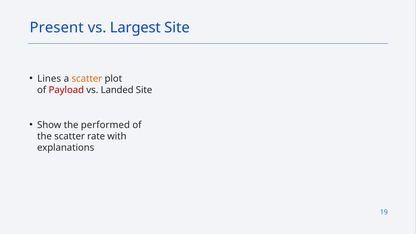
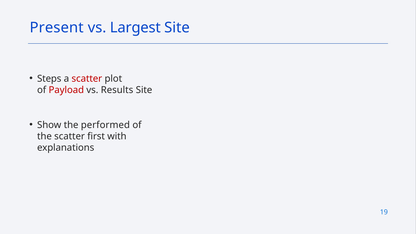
Lines: Lines -> Steps
scatter at (87, 79) colour: orange -> red
Landed: Landed -> Results
rate: rate -> first
